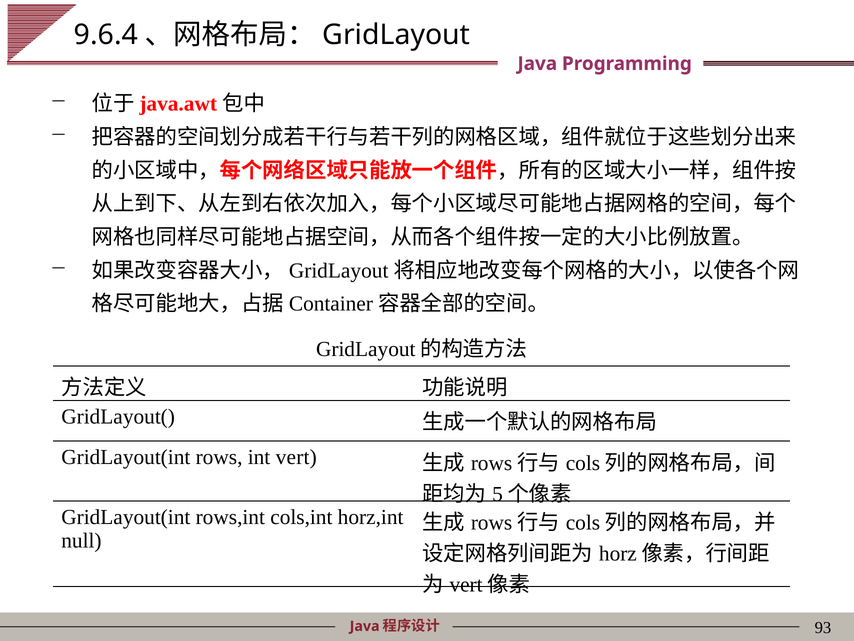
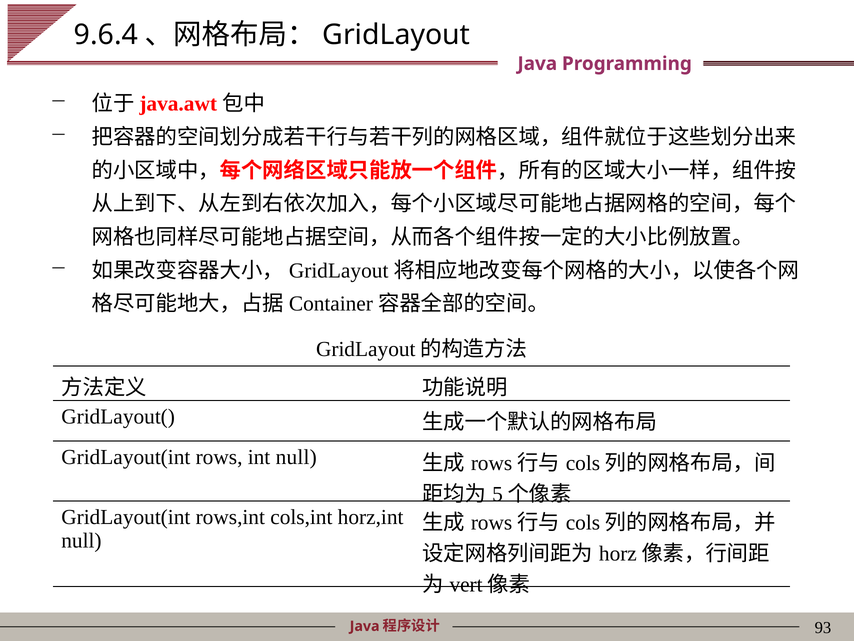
int vert: vert -> null
